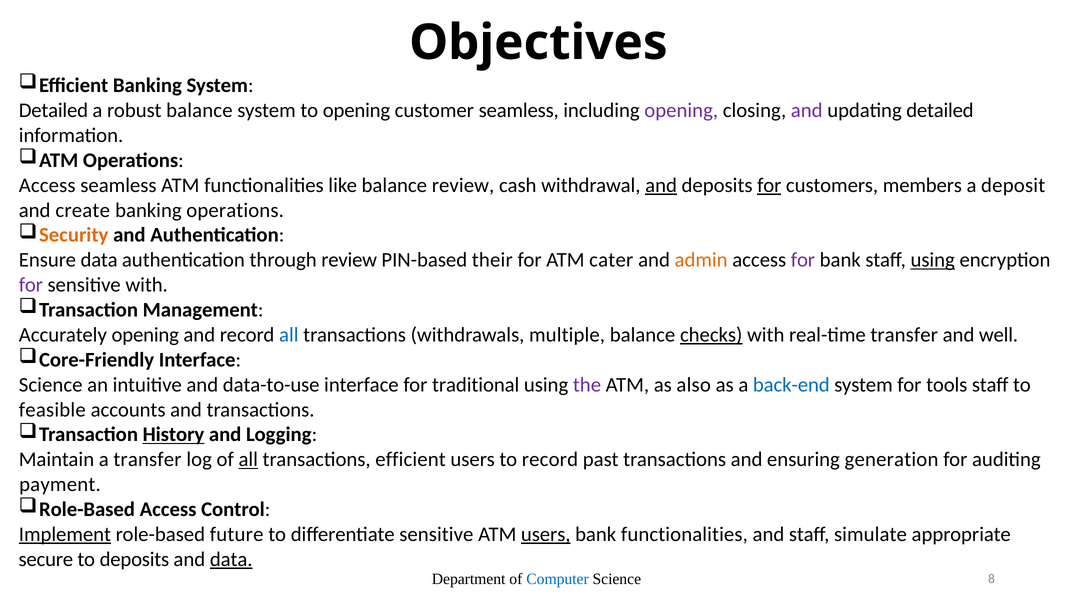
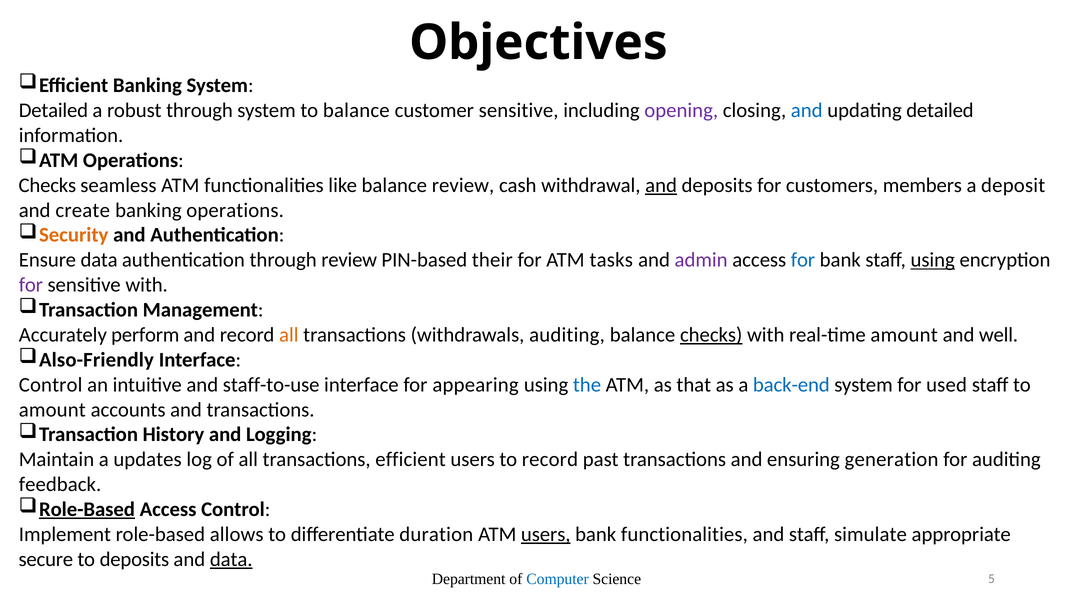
robust balance: balance -> through
to opening: opening -> balance
customer seamless: seamless -> sensitive
and at (807, 110) colour: purple -> blue
Access at (47, 185): Access -> Checks
for at (769, 185) underline: present -> none
cater: cater -> tasks
admin colour: orange -> purple
for at (803, 260) colour: purple -> blue
Accurately opening: opening -> perform
all at (289, 335) colour: blue -> orange
withdrawals multiple: multiple -> auditing
real-time transfer: transfer -> amount
Core-Friendly: Core-Friendly -> Also-Friendly
Science at (51, 385): Science -> Control
data-to-use: data-to-use -> staff-to-use
traditional: traditional -> appearing
the colour: purple -> blue
also: also -> that
tools: tools -> used
feasible at (52, 410): feasible -> amount
History underline: present -> none
a transfer: transfer -> updates
all at (248, 459) underline: present -> none
payment: payment -> feedback
Role-Based at (87, 509) underline: none -> present
Implement underline: present -> none
future: future -> allows
differentiate sensitive: sensitive -> duration
8: 8 -> 5
